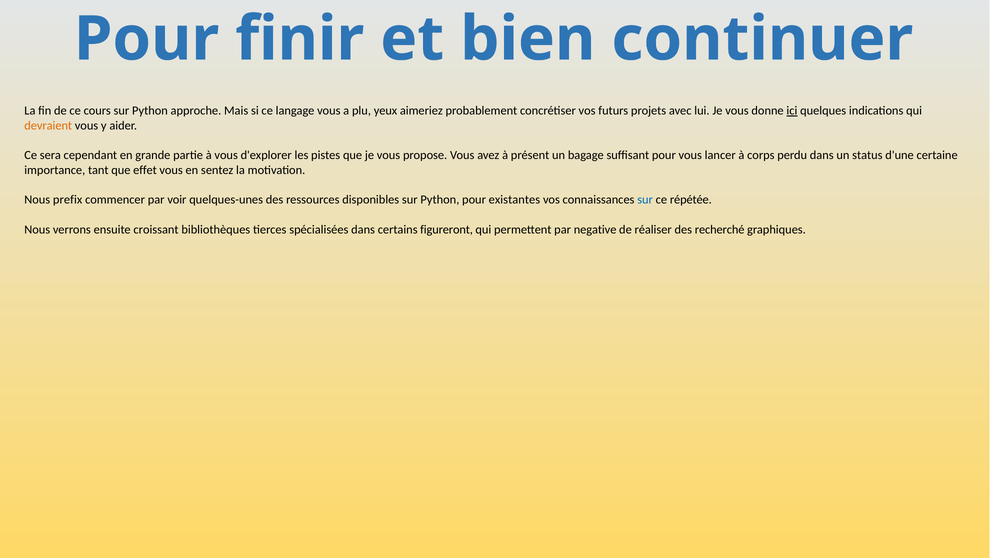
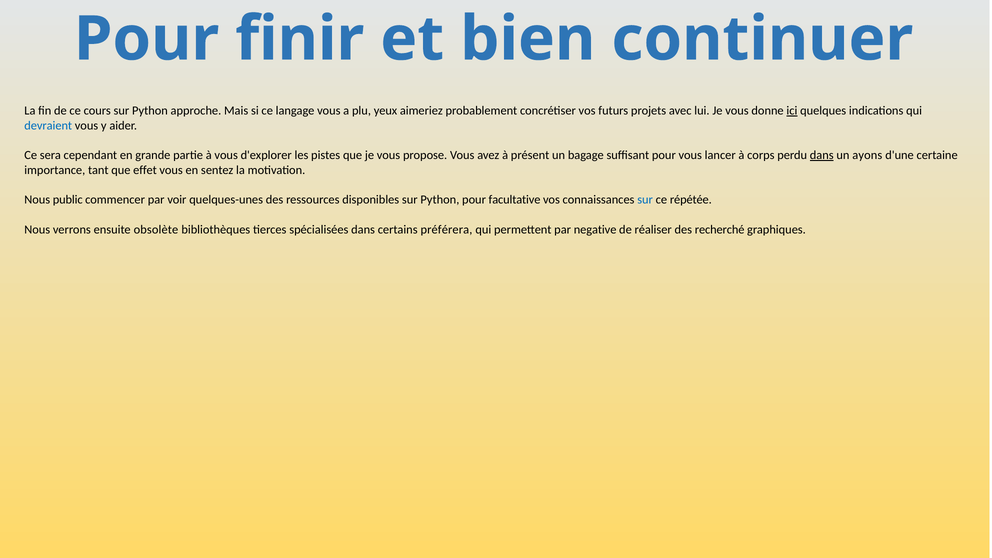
devraient colour: orange -> blue
dans at (822, 155) underline: none -> present
status: status -> ayons
prefix: prefix -> public
existantes: existantes -> facultative
croissant: croissant -> obsolète
figureront: figureront -> préférera
